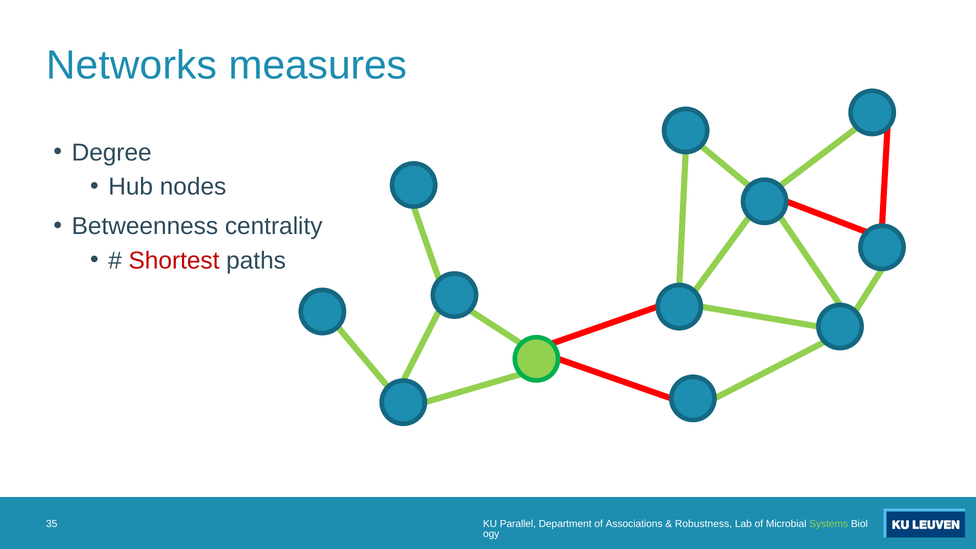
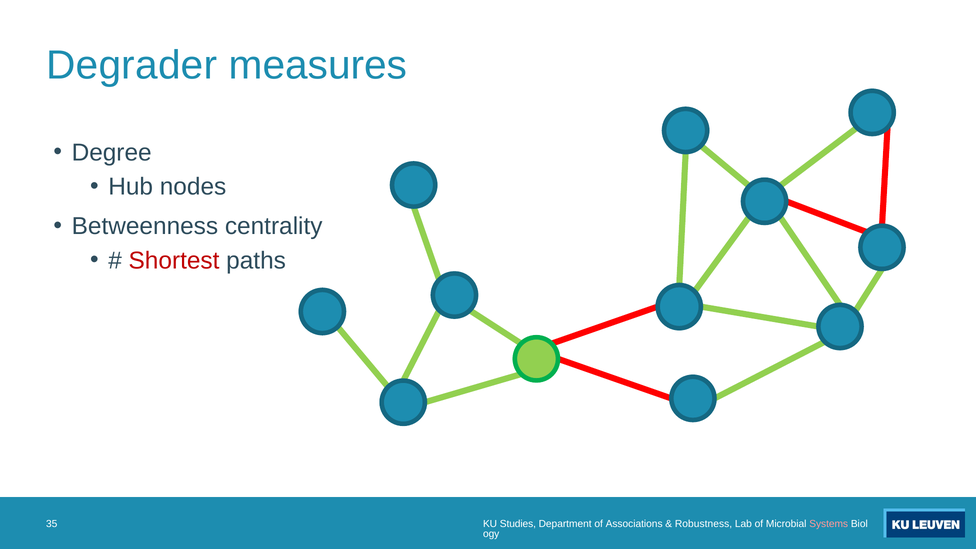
Networks: Networks -> Degrader
Parallel: Parallel -> Studies
Systems colour: light green -> pink
